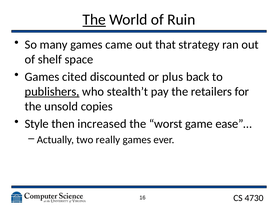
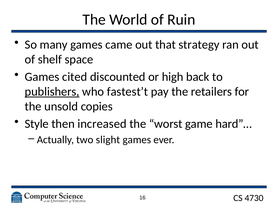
The at (94, 20) underline: present -> none
plus: plus -> high
stealth’t: stealth’t -> fastest’t
ease”…: ease”… -> hard”…
really: really -> slight
